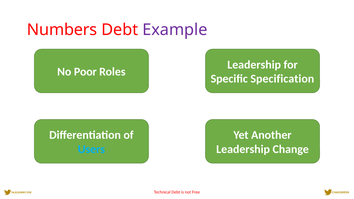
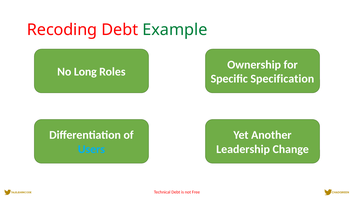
Numbers: Numbers -> Recoding
Example colour: purple -> green
Leadership at (254, 65): Leadership -> Ownership
Poor: Poor -> Long
